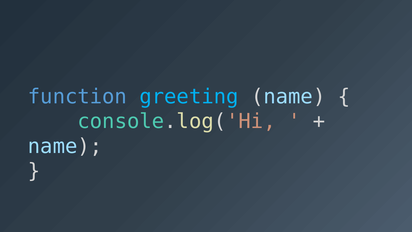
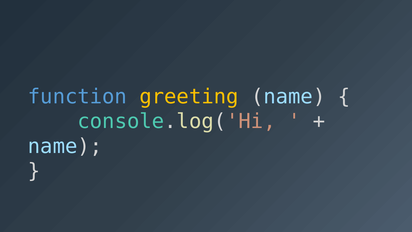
greeting colour: light blue -> yellow
